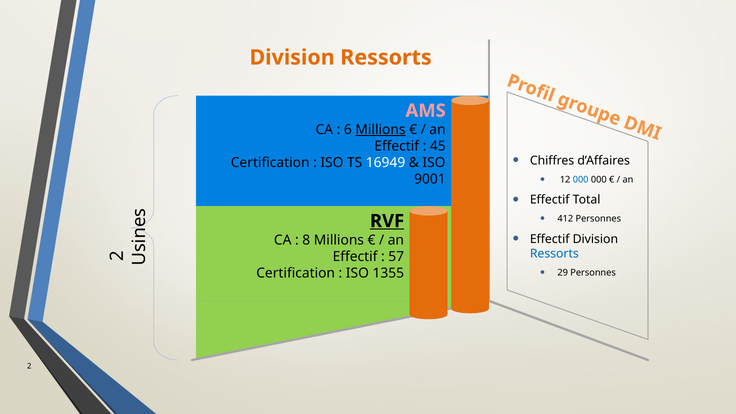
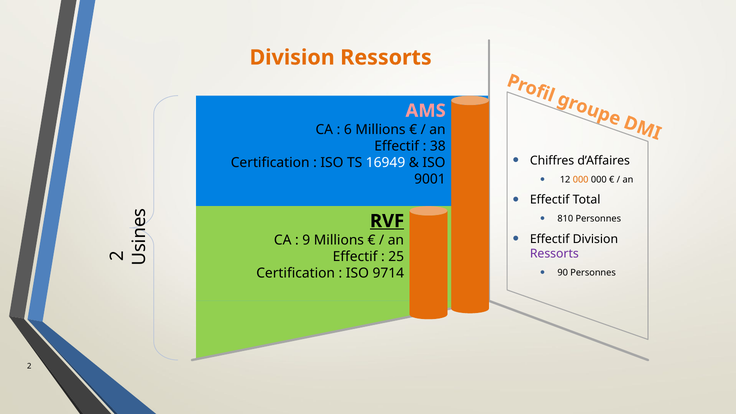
Millions at (380, 130) underline: present -> none
45: 45 -> 38
000 at (581, 180) colour: blue -> orange
412: 412 -> 810
8: 8 -> 9
Ressorts at (554, 254) colour: blue -> purple
57: 57 -> 25
29: 29 -> 90
1355: 1355 -> 9714
